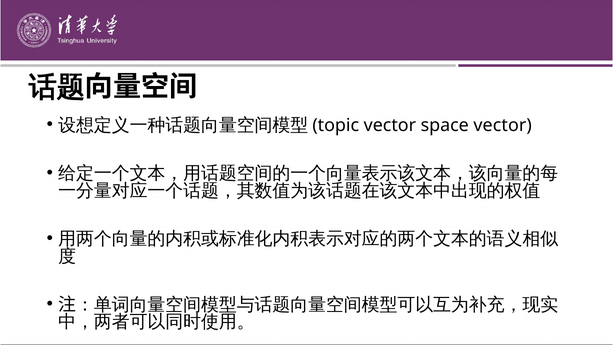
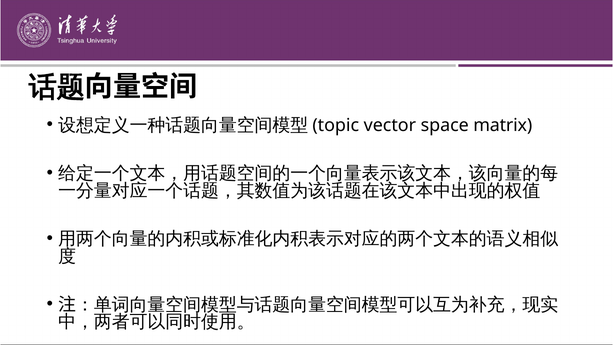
space vector: vector -> matrix
